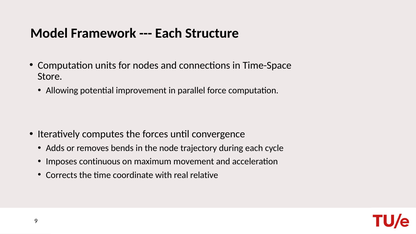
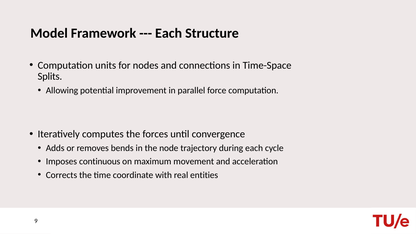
Store: Store -> Splits
relative: relative -> entities
